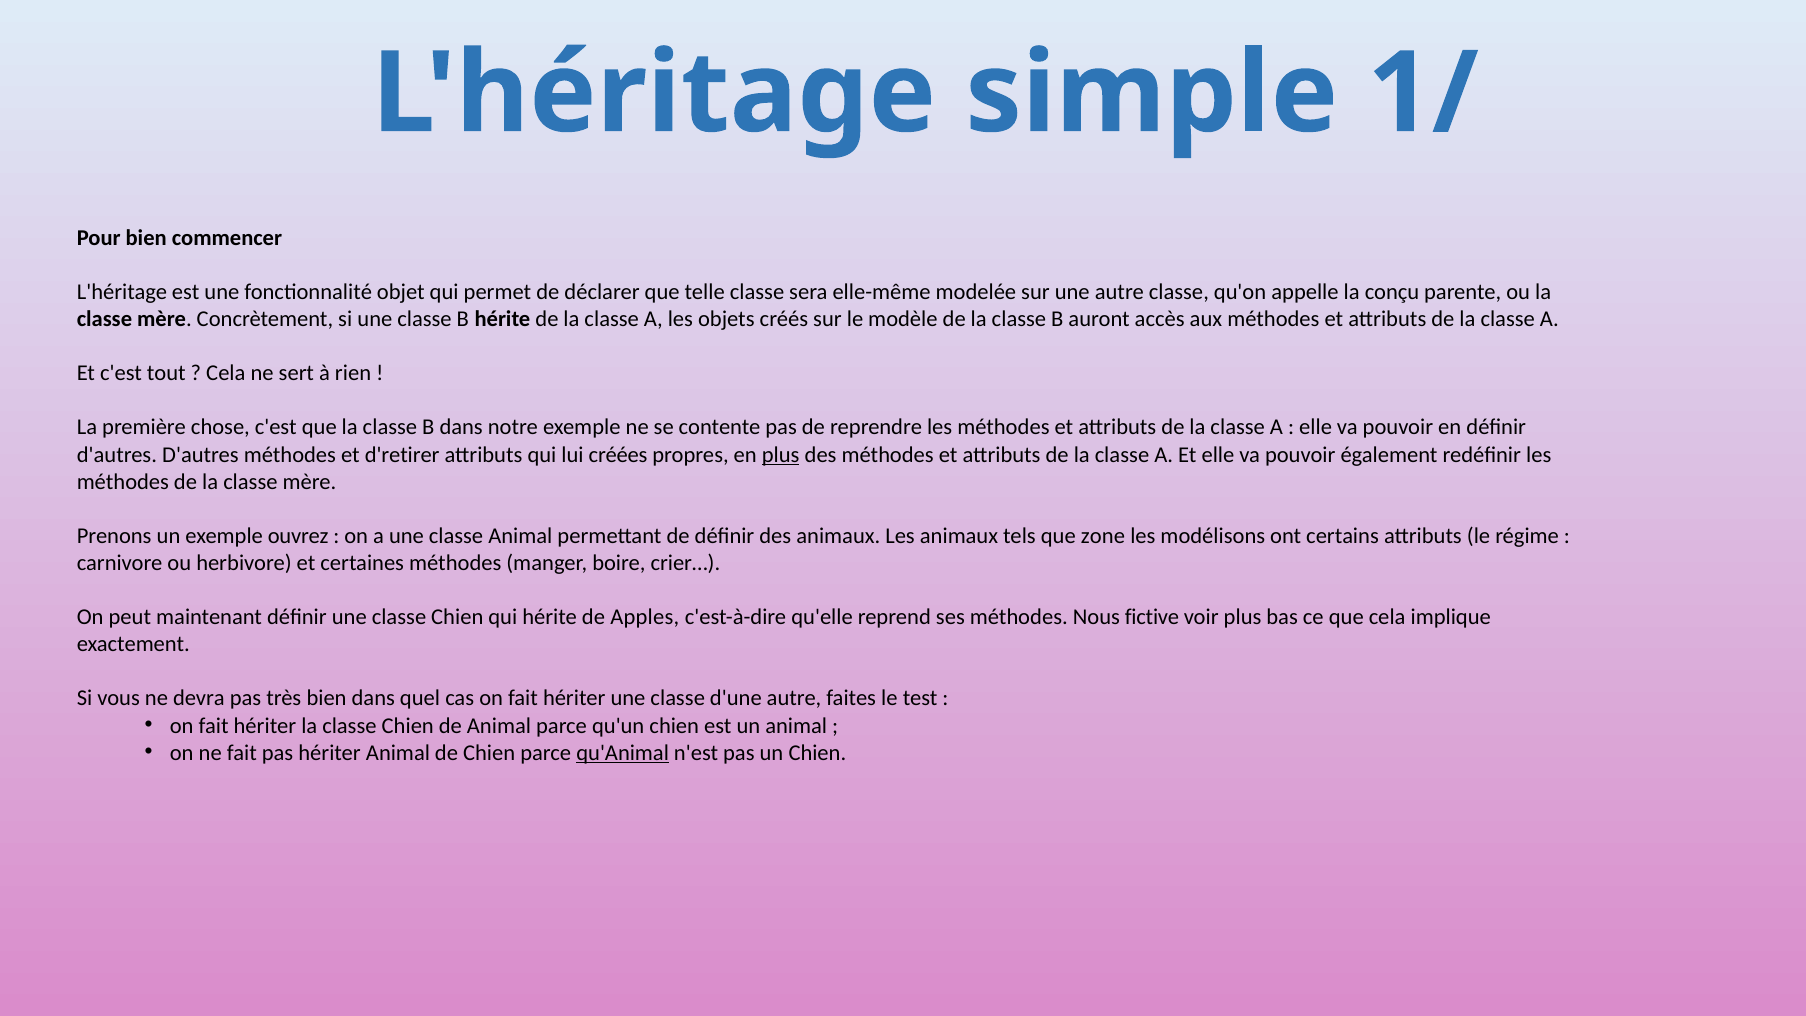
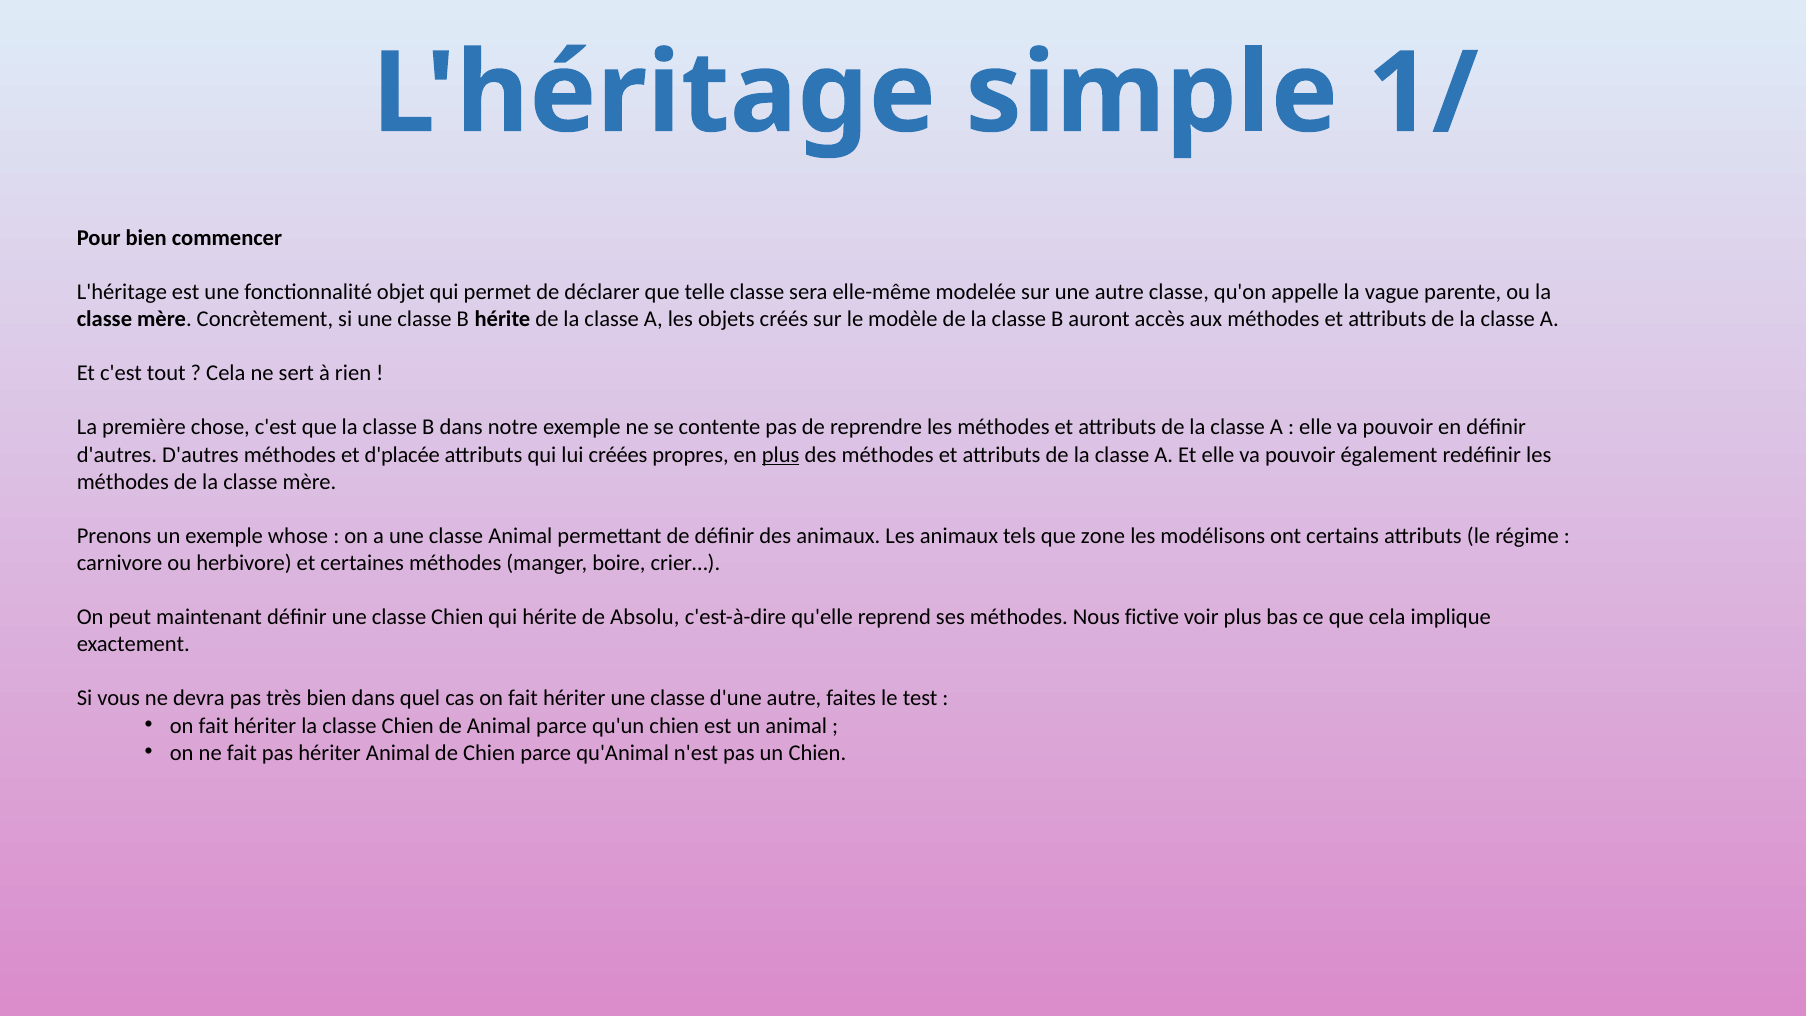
conçu: conçu -> vague
d'retirer: d'retirer -> d'placée
ouvrez: ouvrez -> whose
Apples: Apples -> Absolu
qu'Animal underline: present -> none
